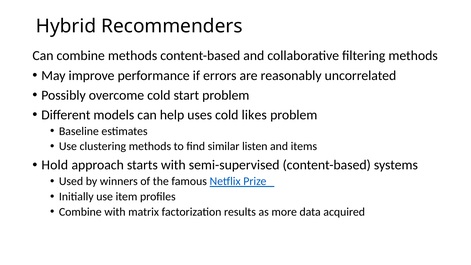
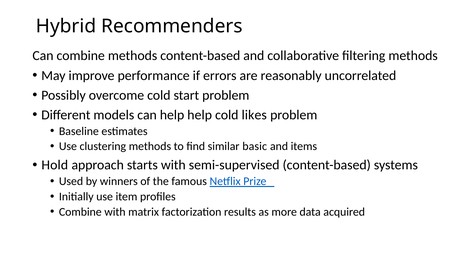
help uses: uses -> help
listen: listen -> basic
